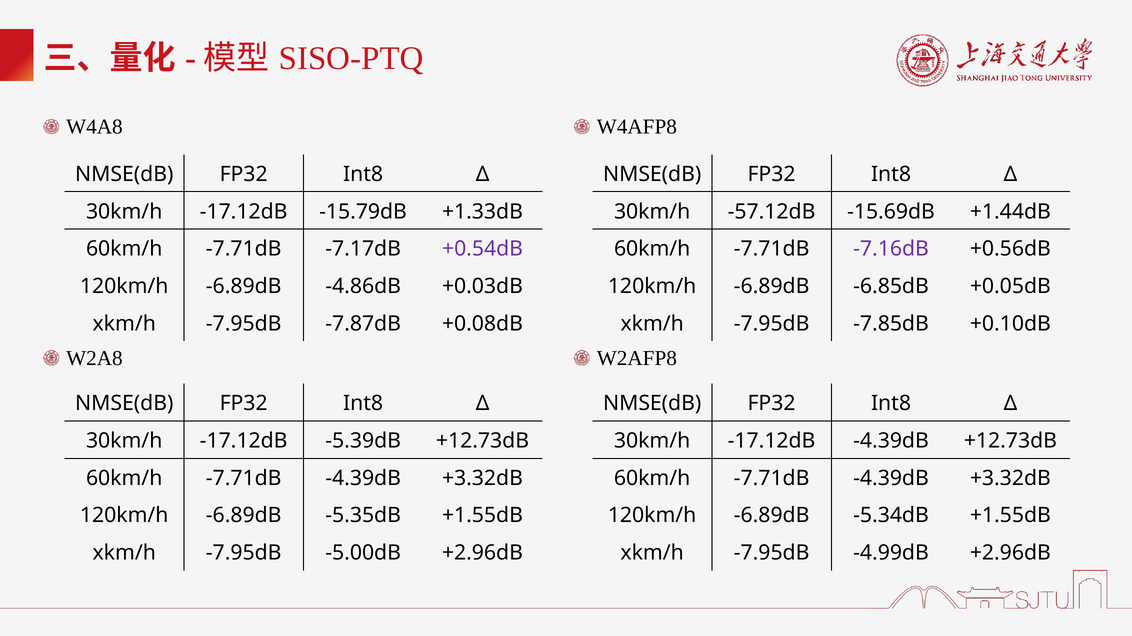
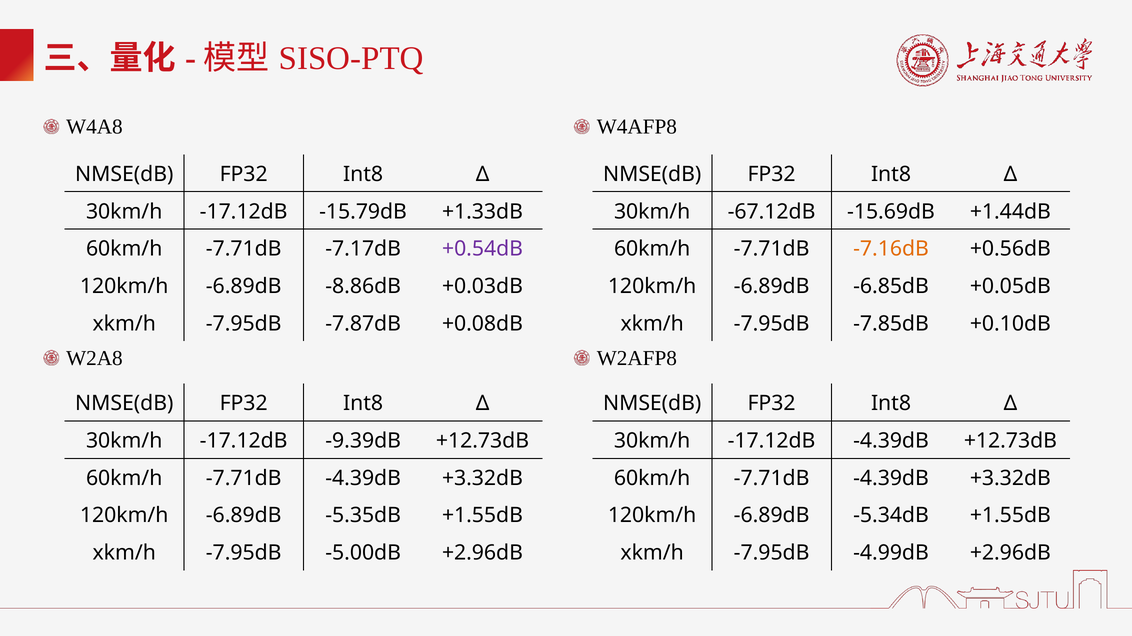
-57.12dB: -57.12dB -> -67.12dB
-7.16dB colour: purple -> orange
-4.86dB: -4.86dB -> -8.86dB
-5.39dB: -5.39dB -> -9.39dB
